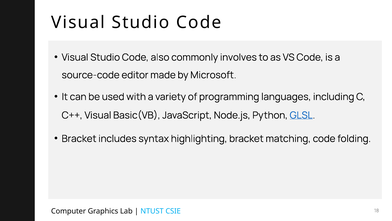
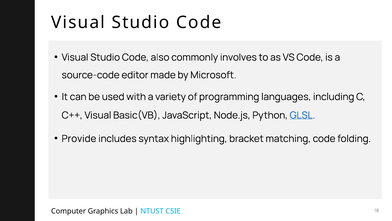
Bracket at (79, 138): Bracket -> Provide
